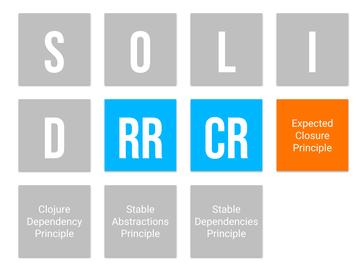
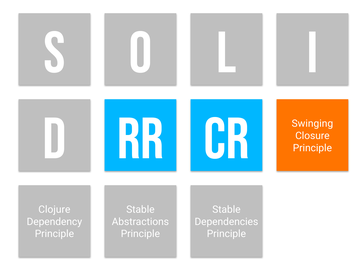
Expected: Expected -> Swinging
